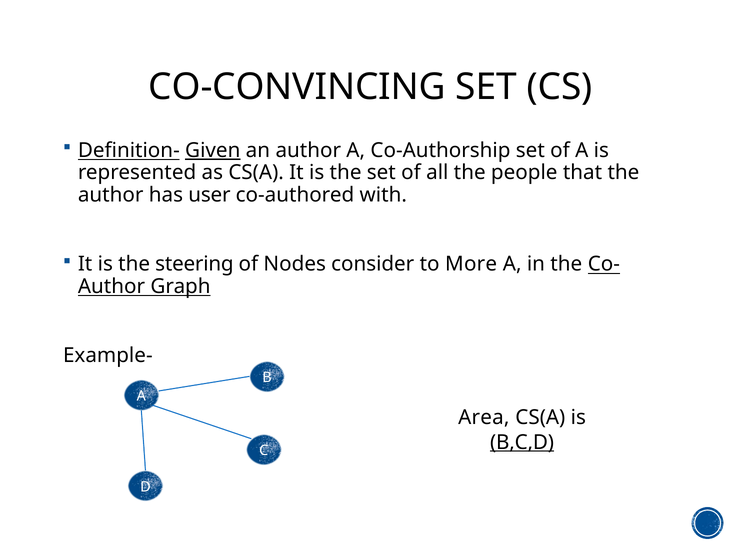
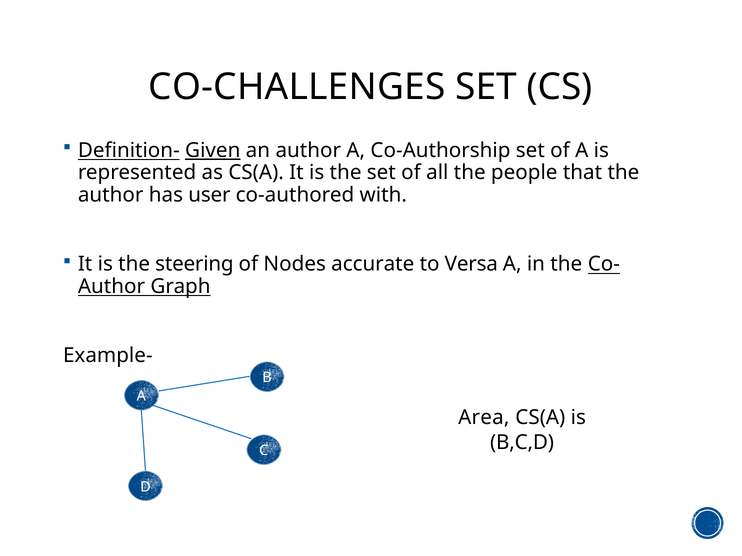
CO-CONVINCING: CO-CONVINCING -> CO-CHALLENGES
consider: consider -> accurate
More: More -> Versa
B,C,D underline: present -> none
